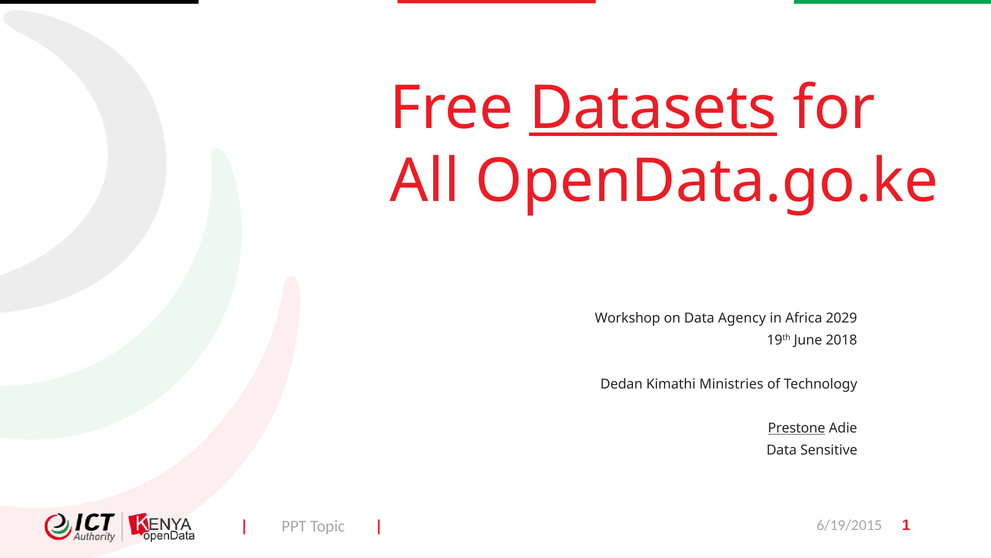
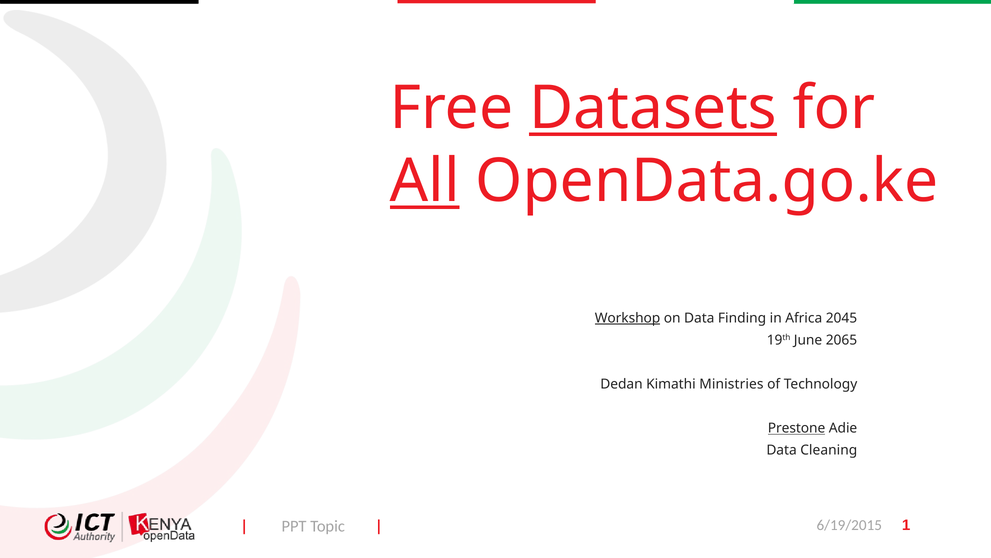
All underline: none -> present
Workshop underline: none -> present
Agency: Agency -> Finding
2029: 2029 -> 2045
2018: 2018 -> 2065
Sensitive: Sensitive -> Cleaning
